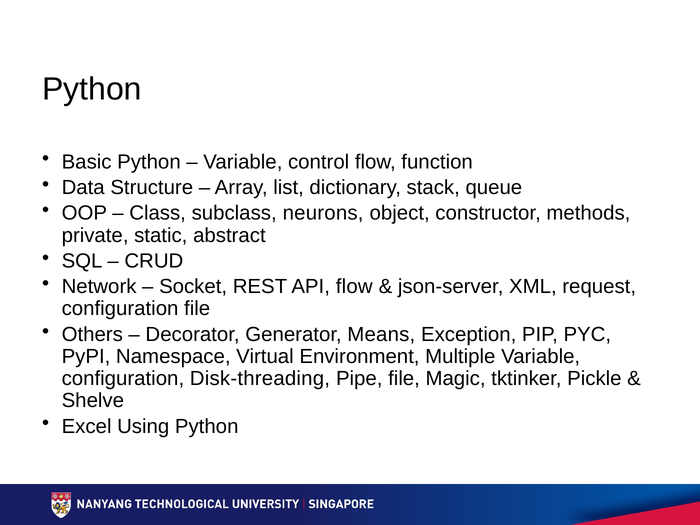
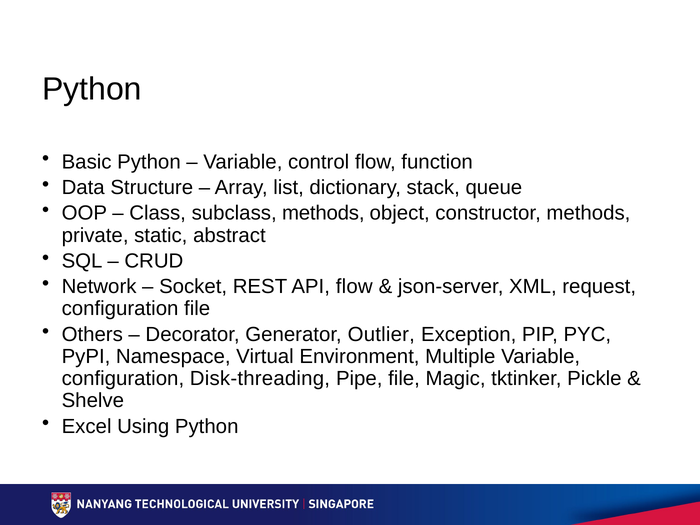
subclass neurons: neurons -> methods
Means: Means -> Outlier
